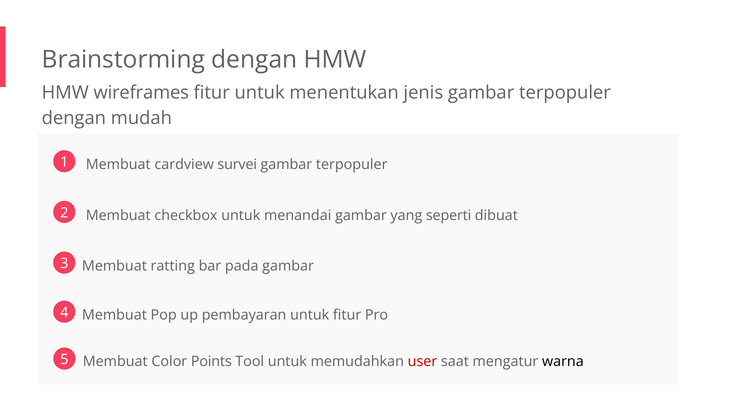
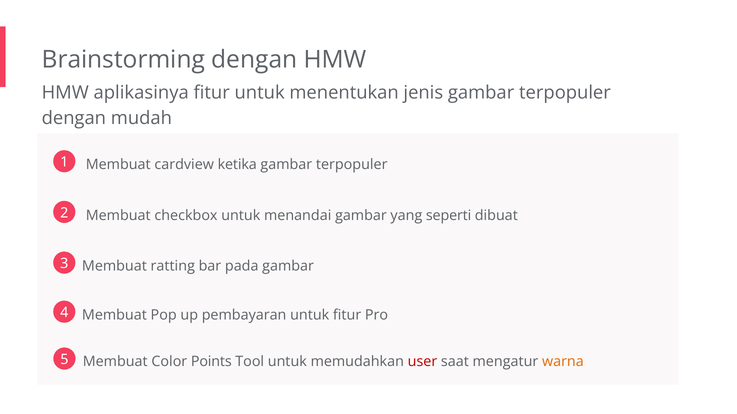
wireframes: wireframes -> aplikasinya
survei: survei -> ketika
warna colour: black -> orange
